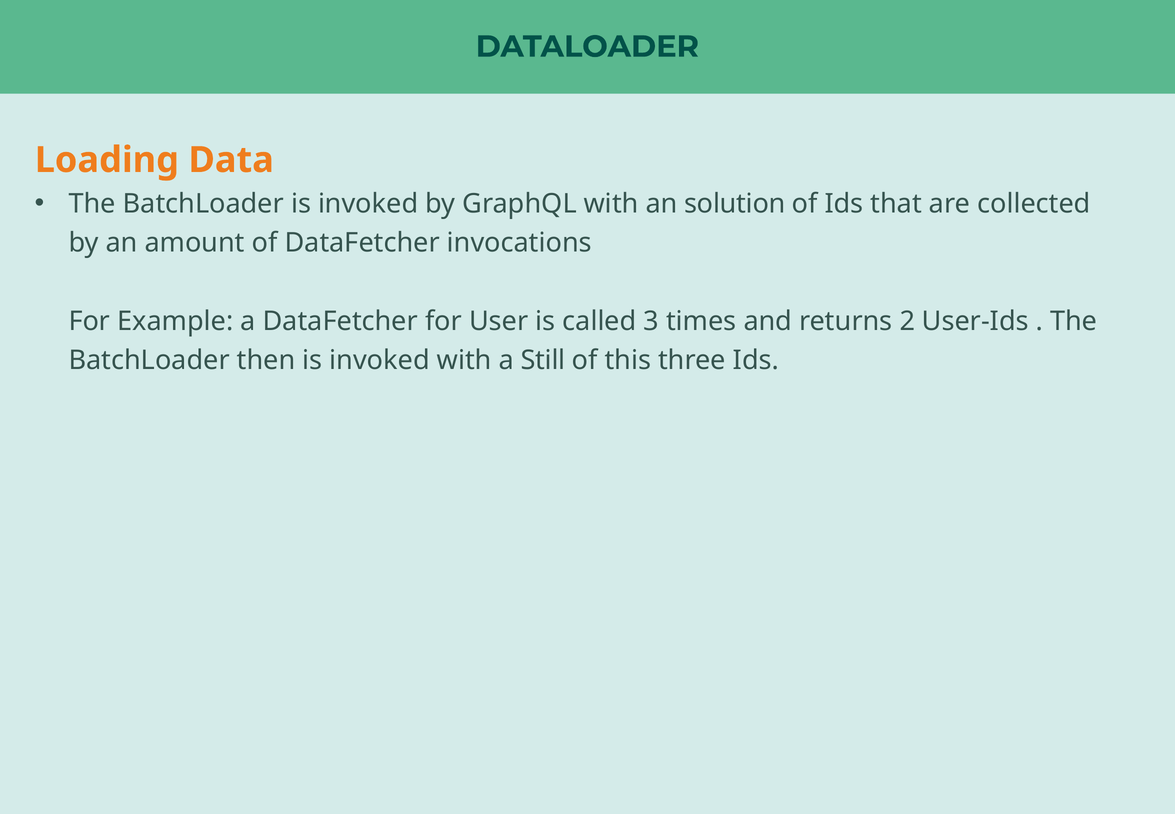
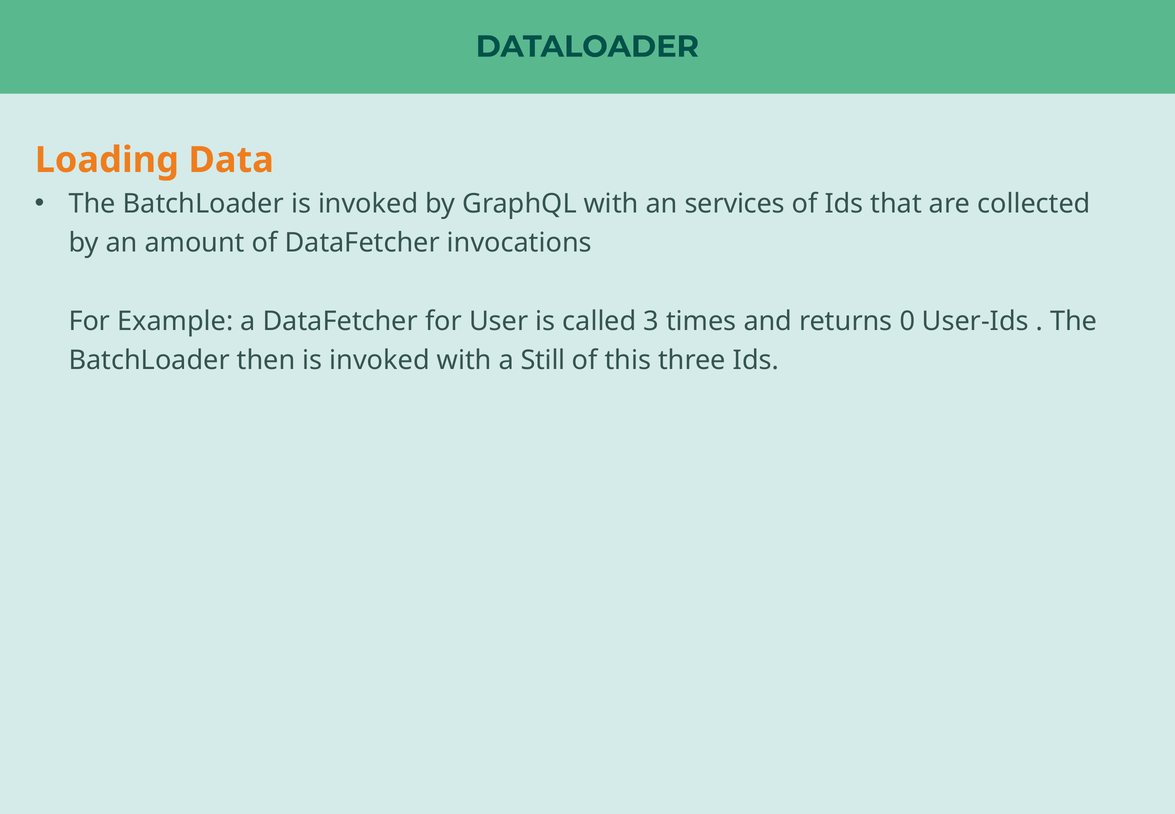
solution: solution -> services
2: 2 -> 0
